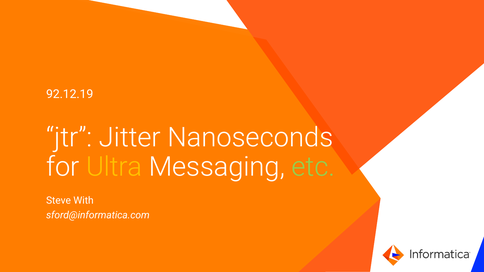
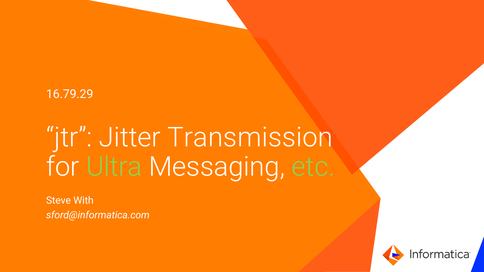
92.12.19: 92.12.19 -> 16.79.29
Nanoseconds: Nanoseconds -> Transmission
Ultra colour: yellow -> light green
